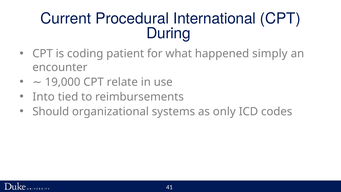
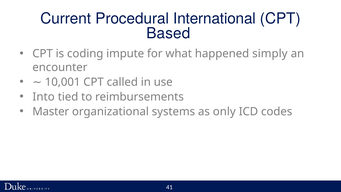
During: During -> Based
patient: patient -> impute
19,000: 19,000 -> 10,001
relate: relate -> called
Should: Should -> Master
